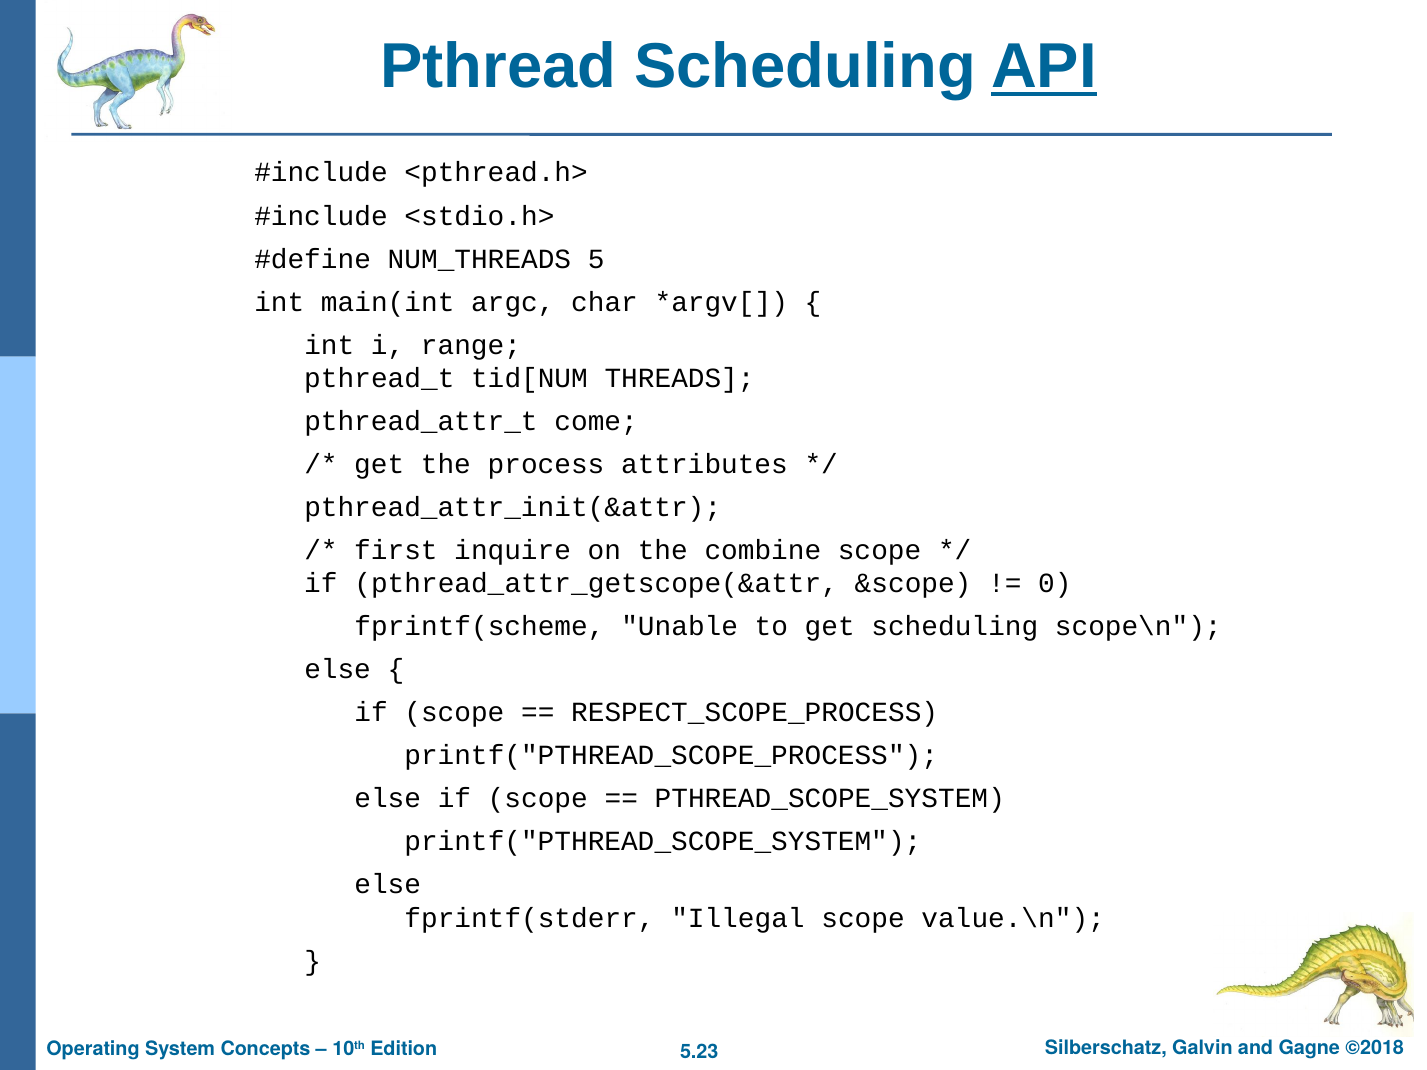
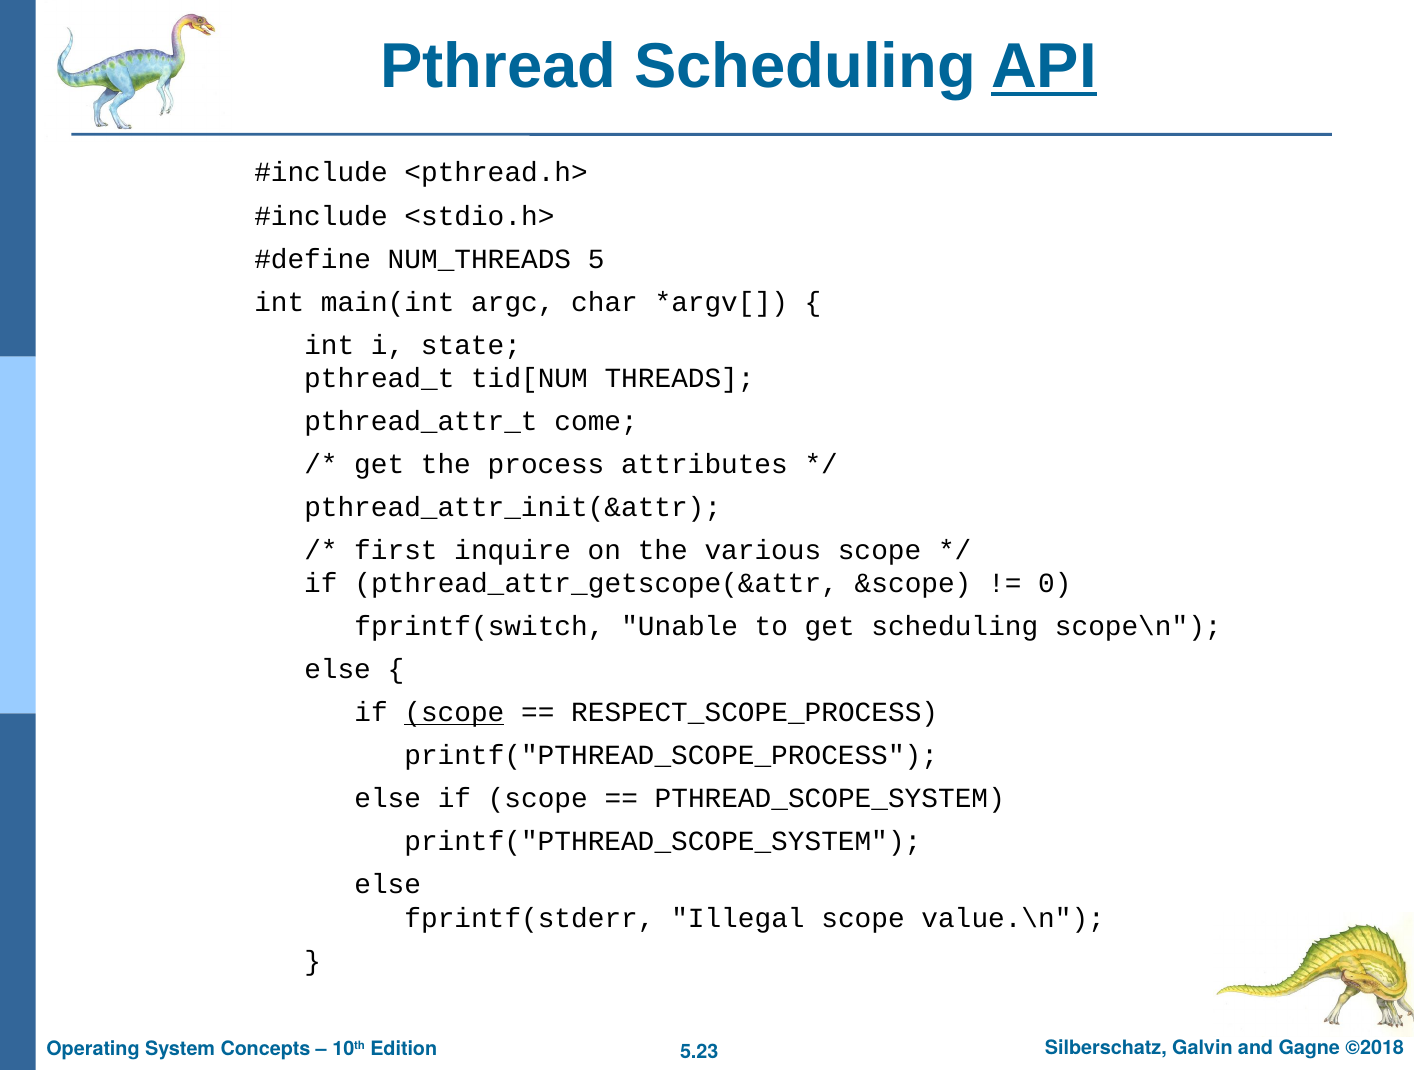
range: range -> state
combine: combine -> various
fprintf(scheme: fprintf(scheme -> fprintf(switch
scope at (454, 713) underline: none -> present
